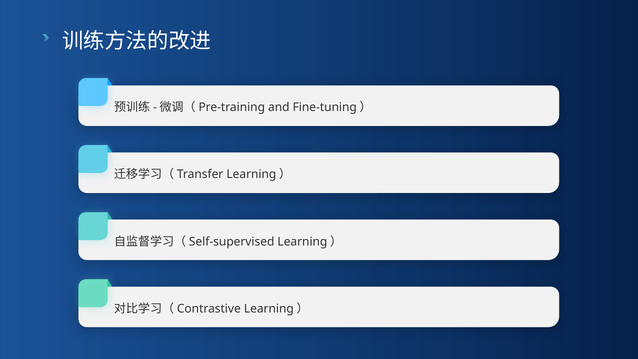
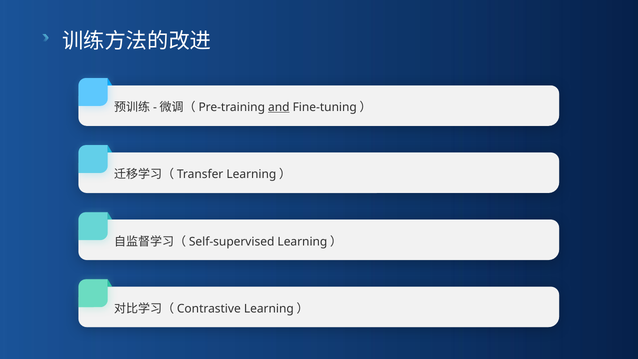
and underline: none -> present
